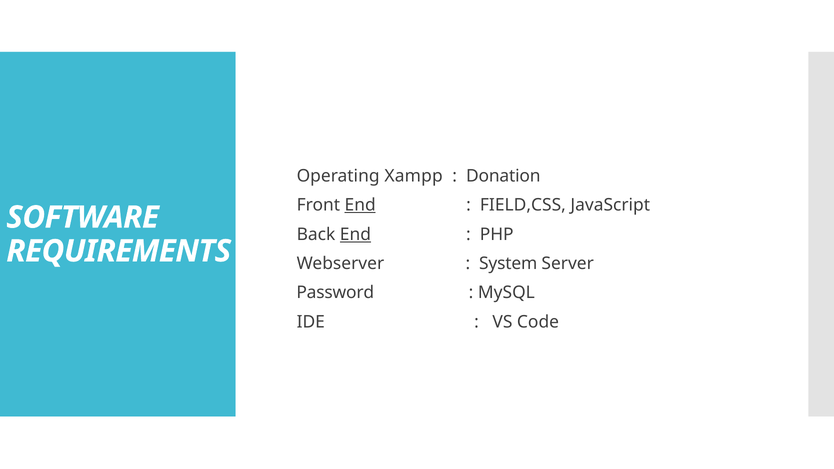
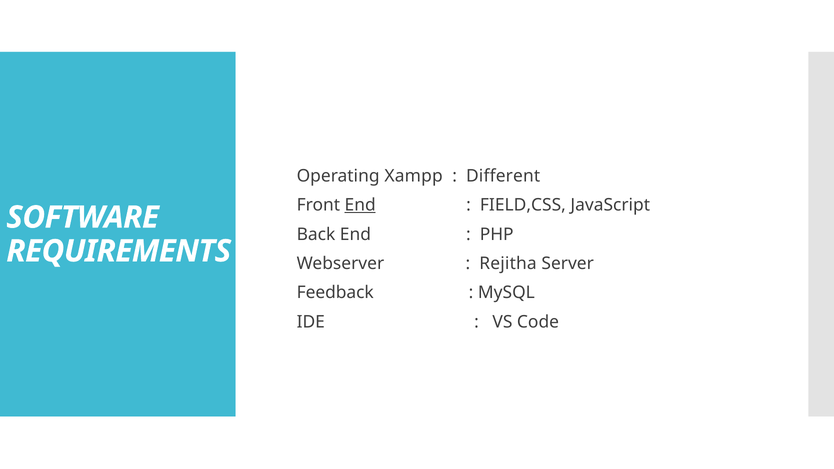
Donation: Donation -> Different
End at (355, 234) underline: present -> none
System: System -> Rejitha
Password: Password -> Feedback
